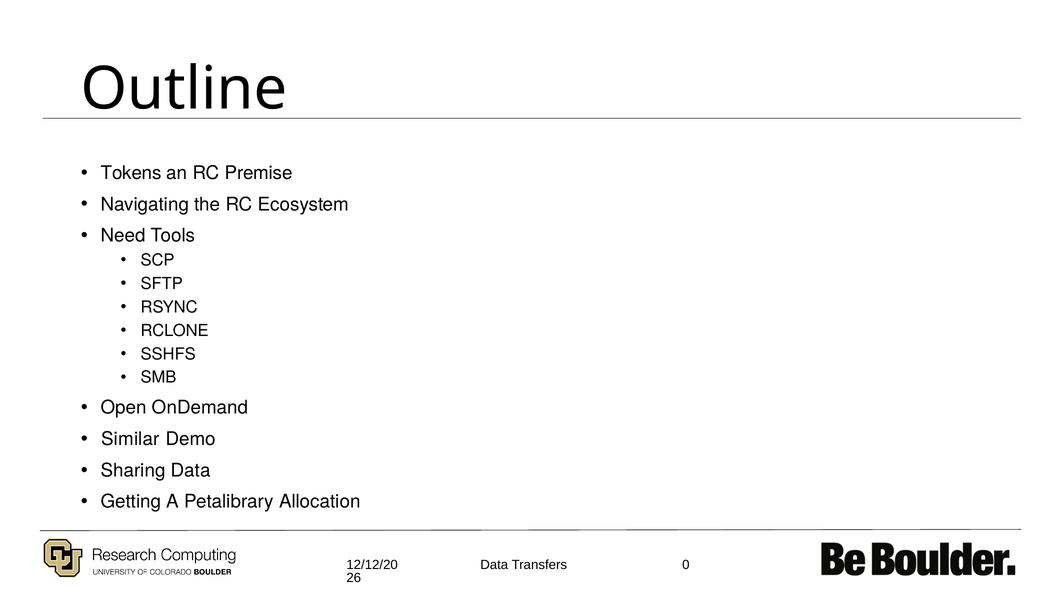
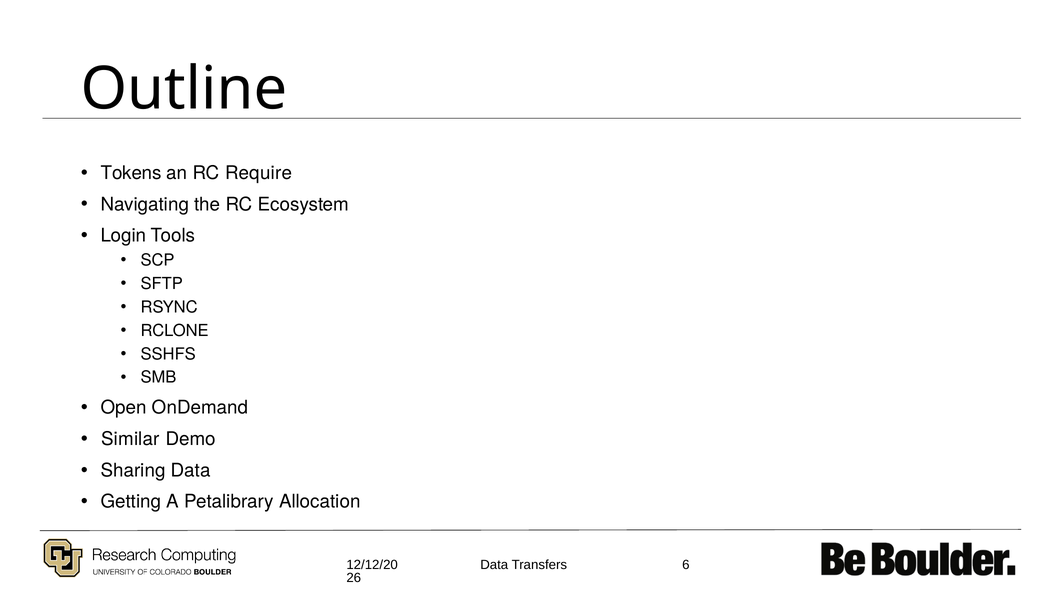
Premise: Premise -> Require
Need: Need -> Login
0: 0 -> 6
